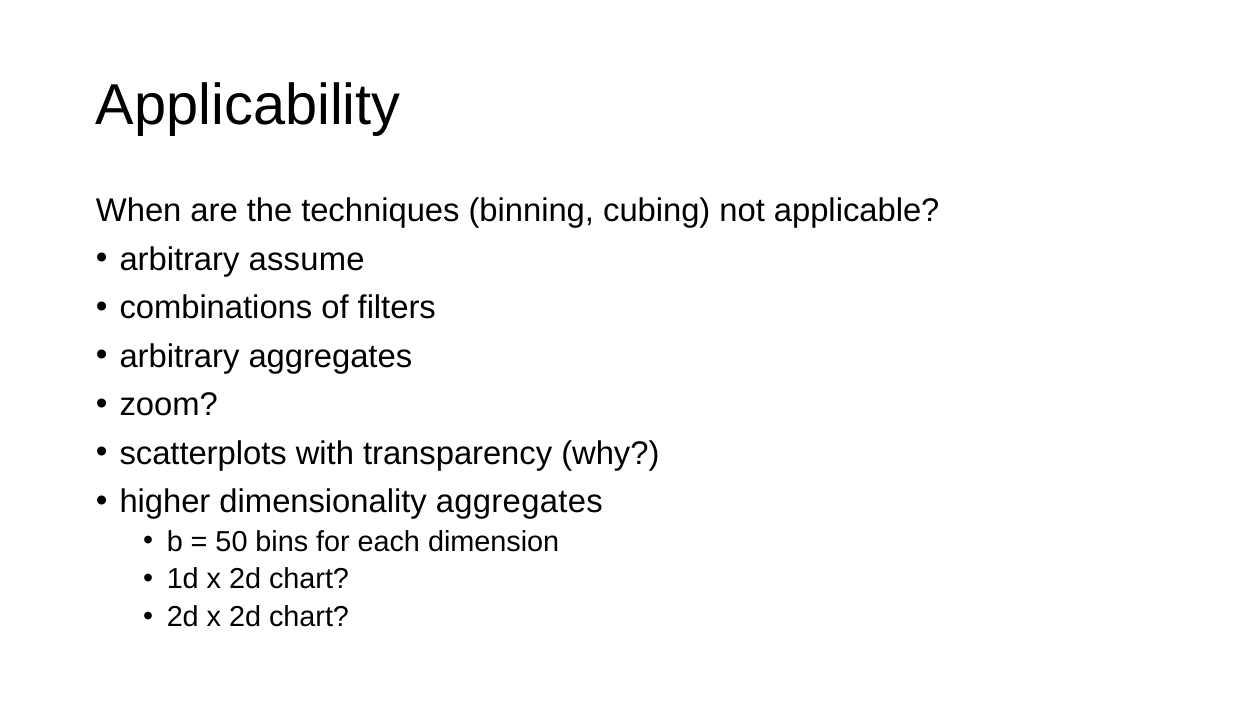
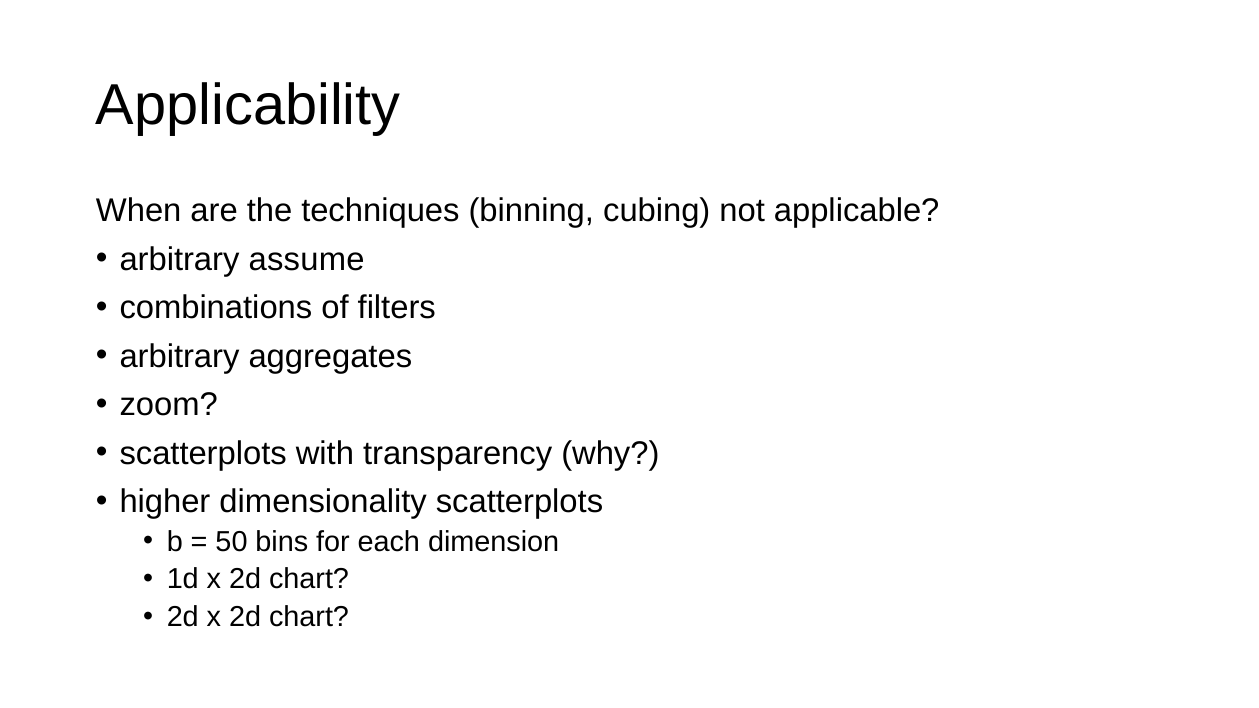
dimensionality aggregates: aggregates -> scatterplots
